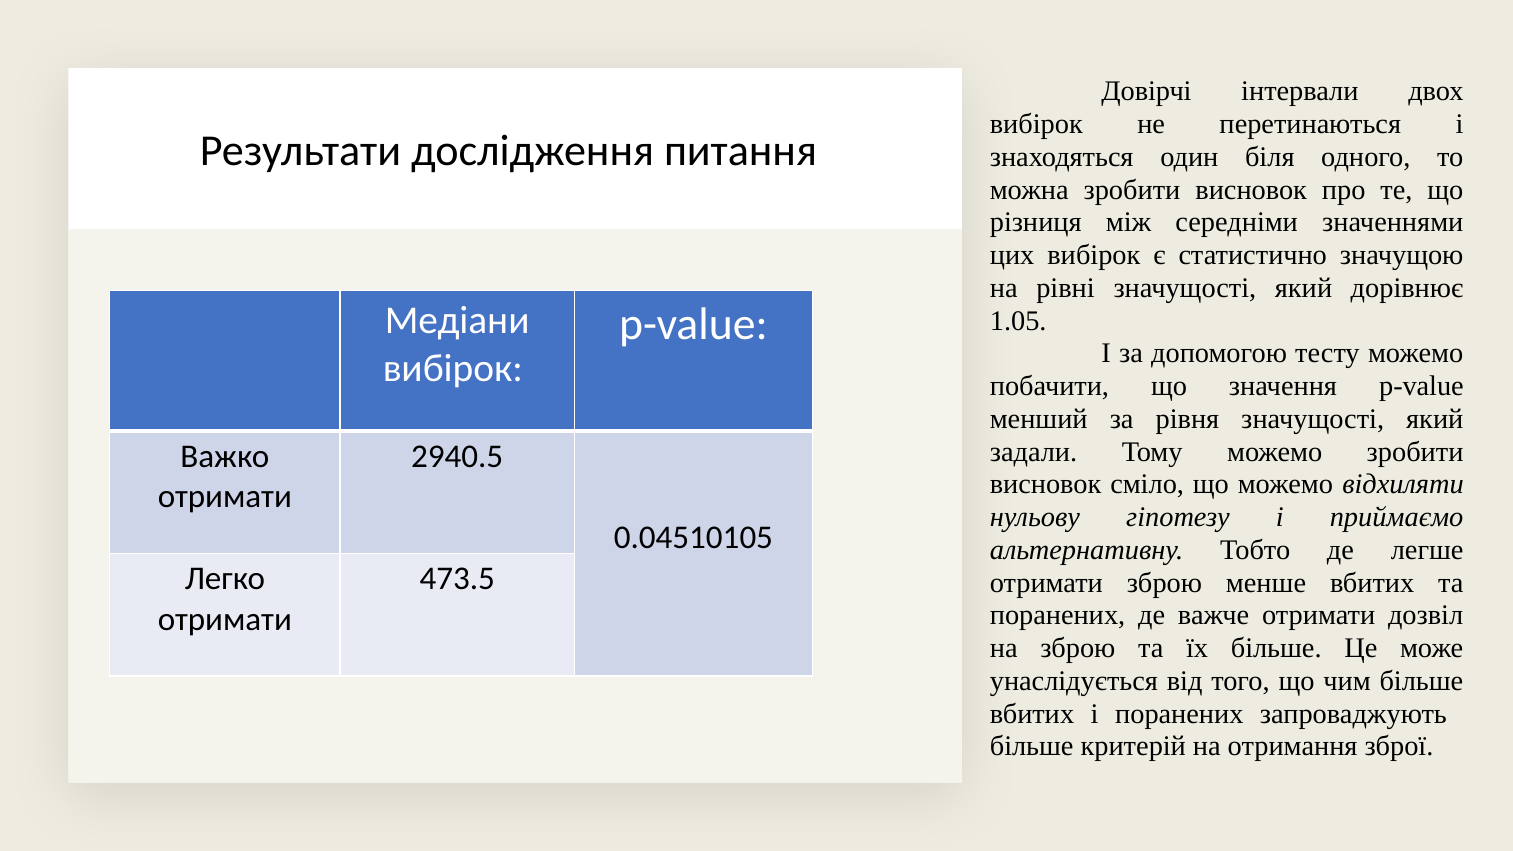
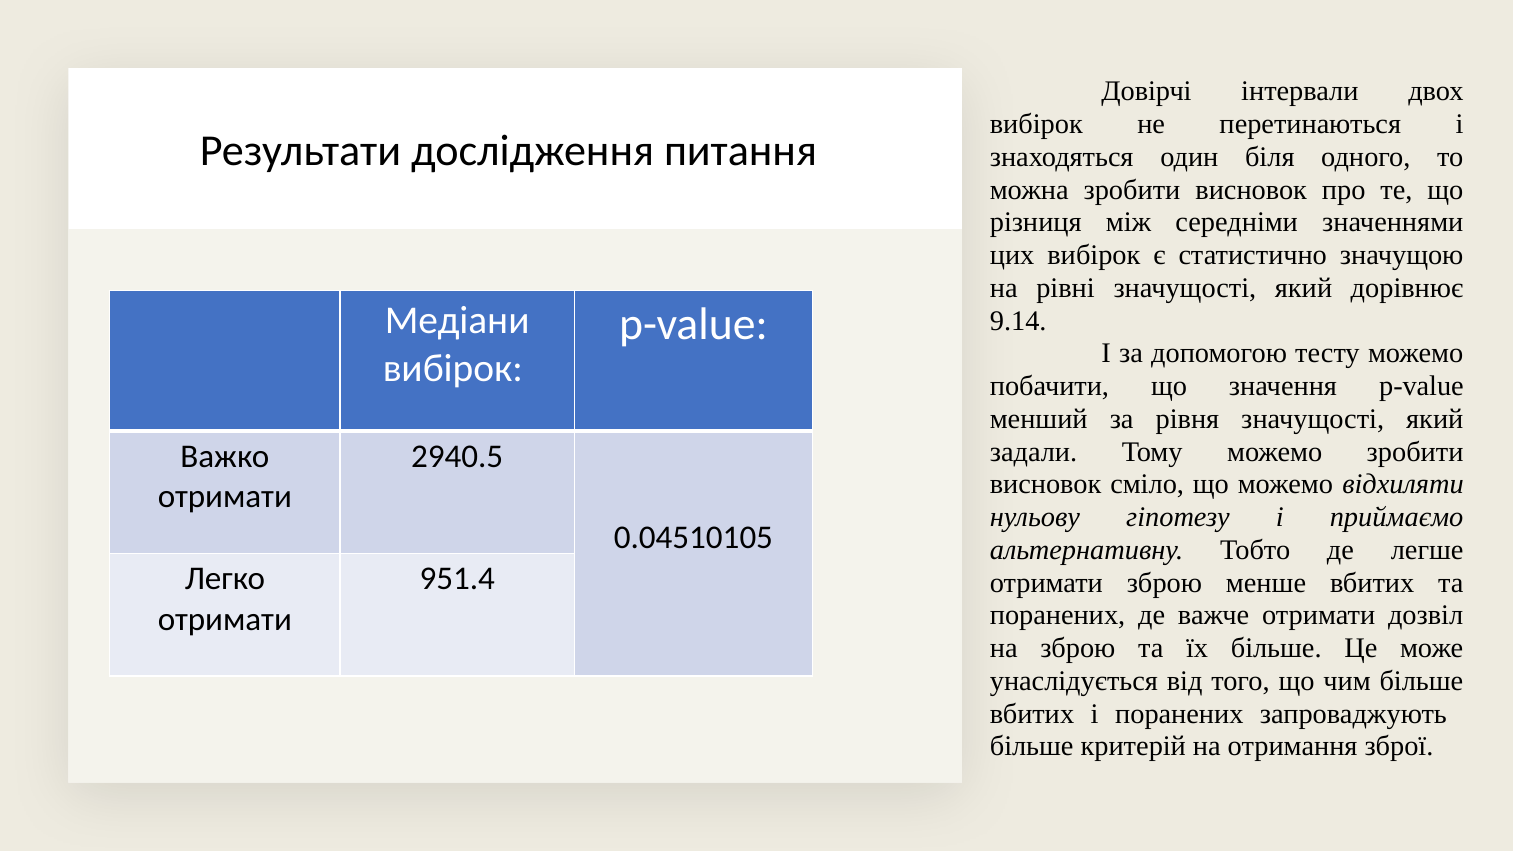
1.05: 1.05 -> 9.14
473.5: 473.5 -> 951.4
